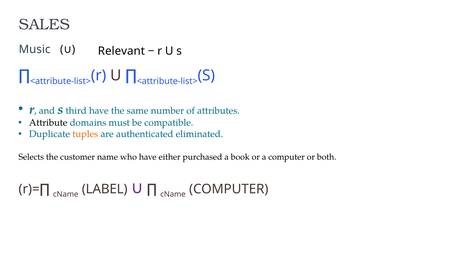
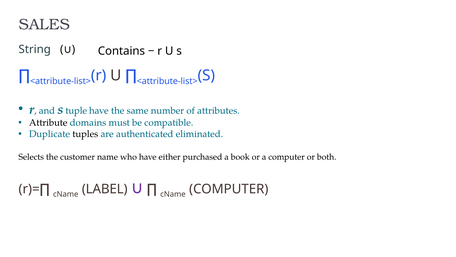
Relevant: Relevant -> Contains
Music: Music -> String
third: third -> tuple
tuples colour: orange -> black
